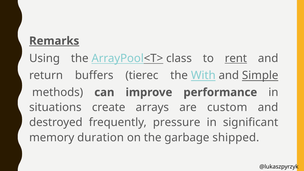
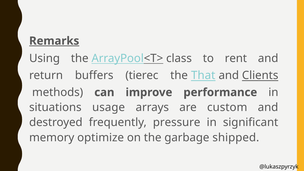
rent underline: present -> none
With: With -> That
Simple: Simple -> Clients
create: create -> usage
duration: duration -> optimize
